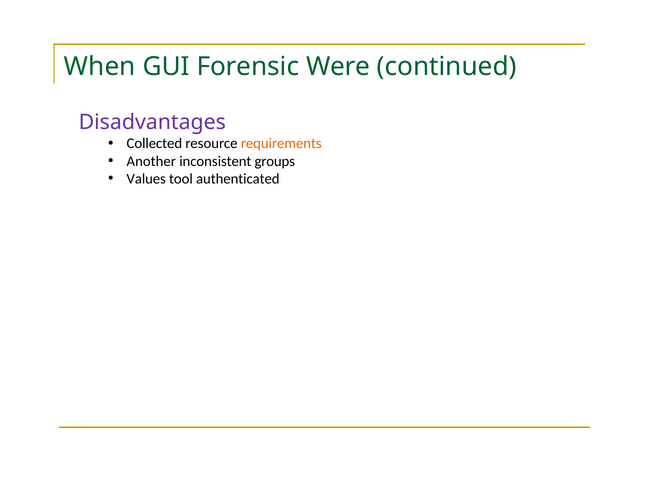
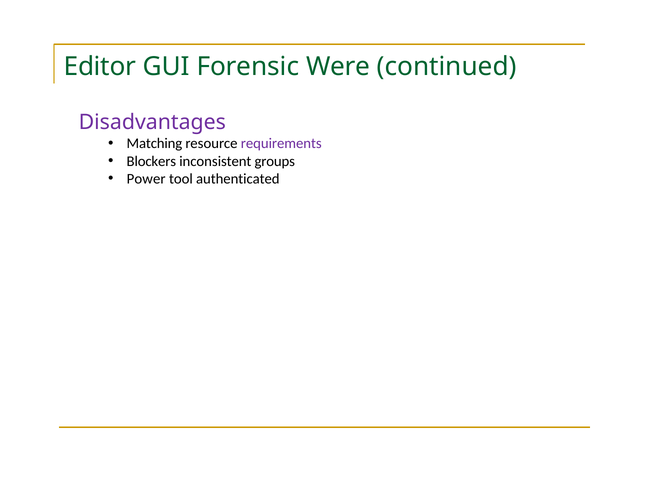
When: When -> Editor
Collected: Collected -> Matching
requirements colour: orange -> purple
Another: Another -> Blockers
Values: Values -> Power
